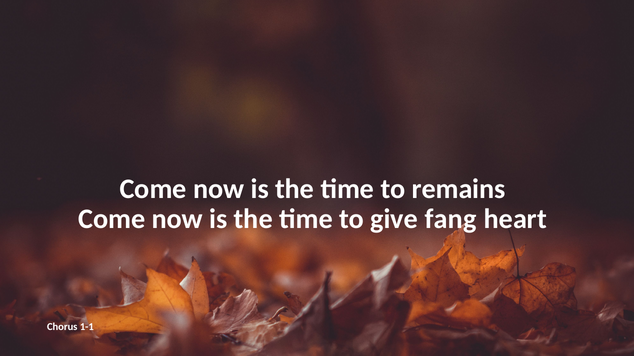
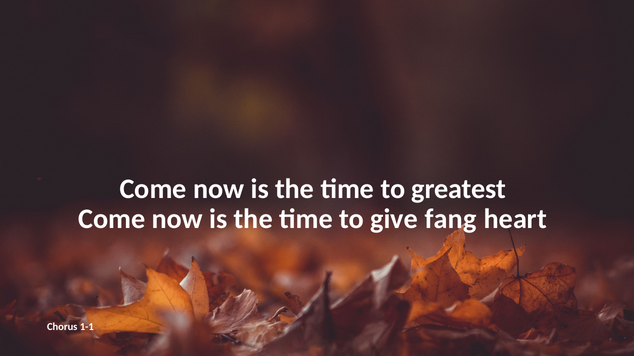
remains: remains -> greatest
